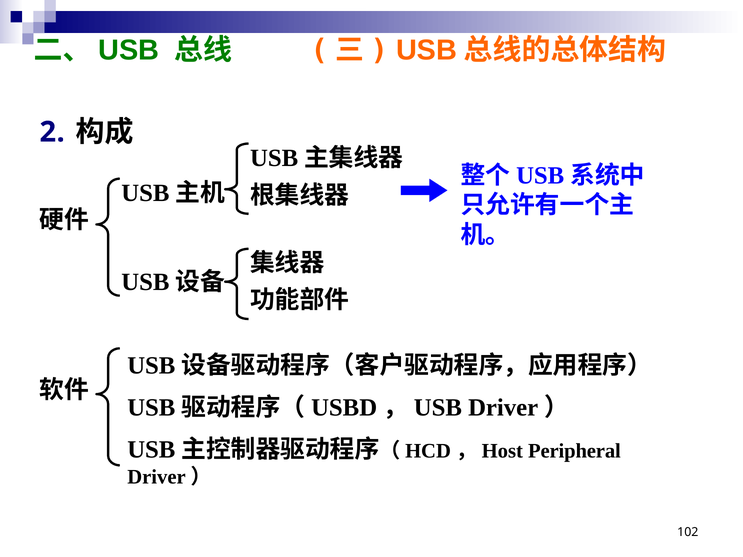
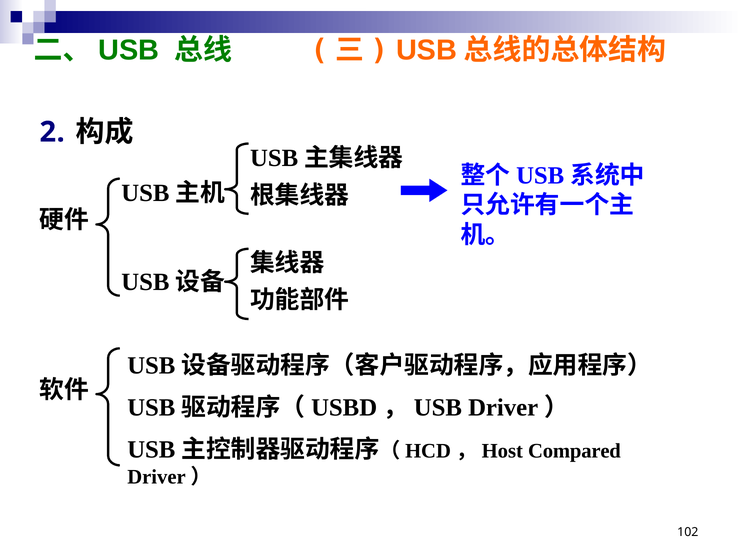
Peripheral: Peripheral -> Compared
